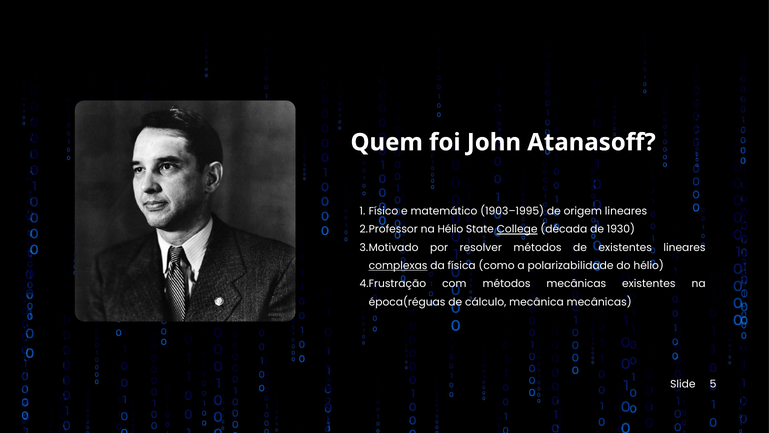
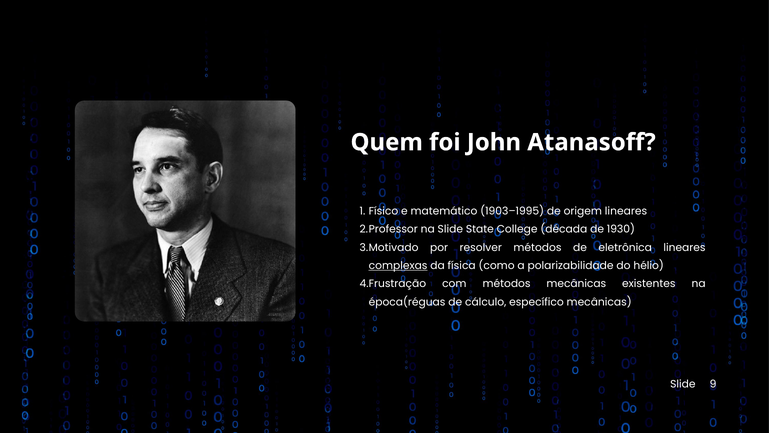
na Hélio: Hélio -> Slide
College underline: present -> none
de existentes: existentes -> eletrônica
mecânica: mecânica -> específico
5: 5 -> 9
